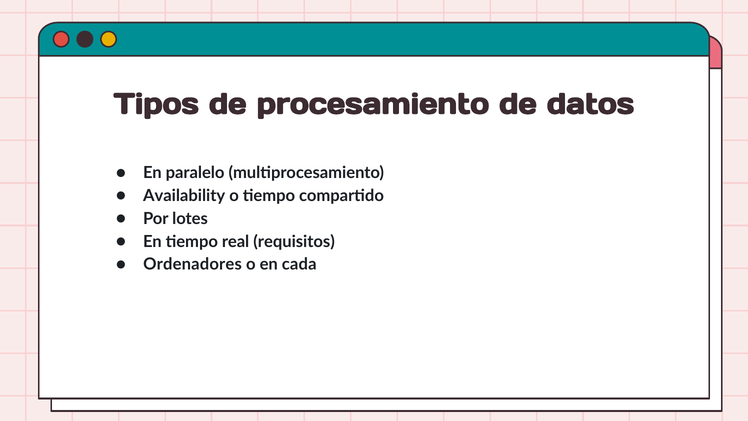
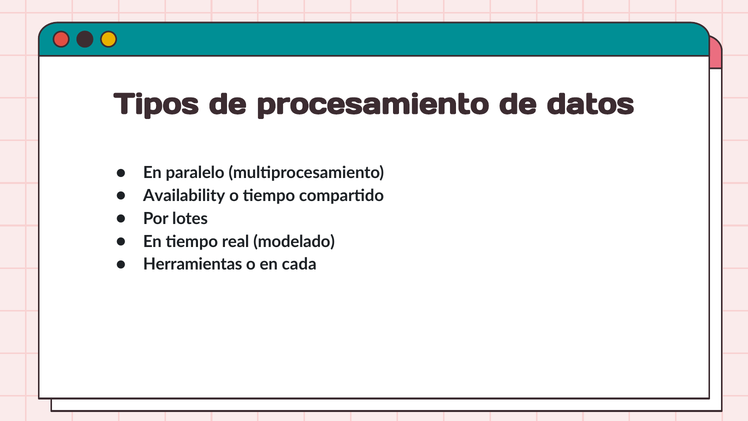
requisitos: requisitos -> modelado
Ordenadores: Ordenadores -> Herramientas
